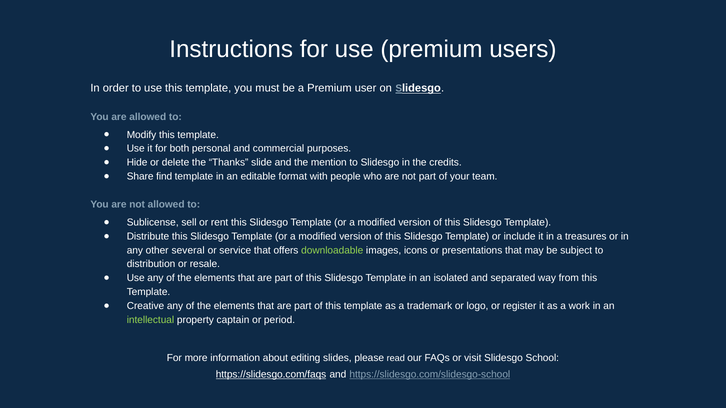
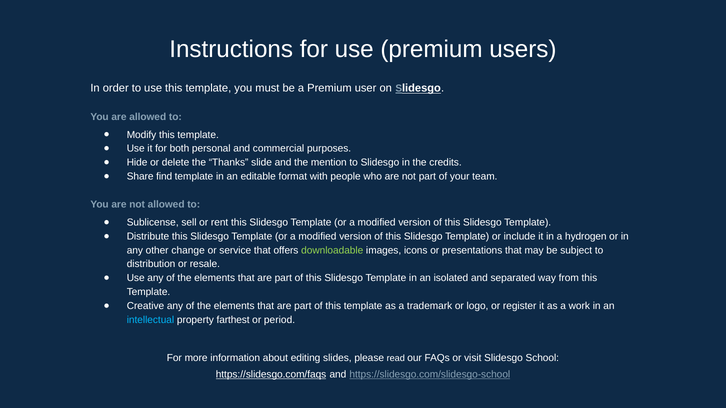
treasures: treasures -> hydrogen
several: several -> change
intellectual colour: light green -> light blue
captain: captain -> farthest
